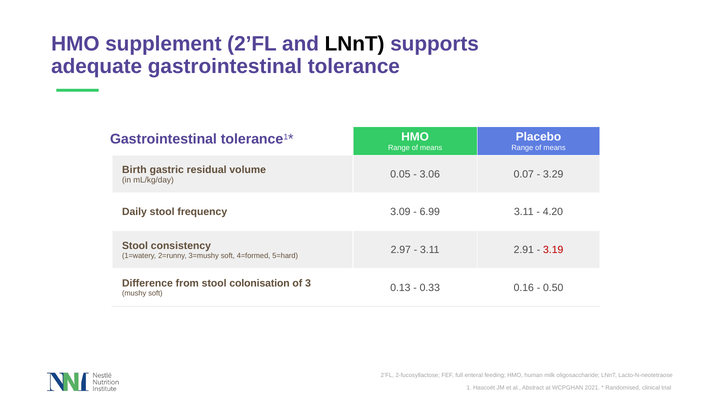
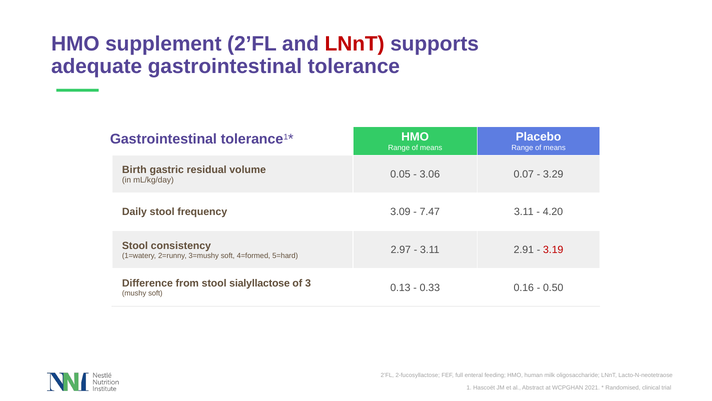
LNnT at (355, 44) colour: black -> red
6.99: 6.99 -> 7.47
colonisation: colonisation -> sialyllactose
